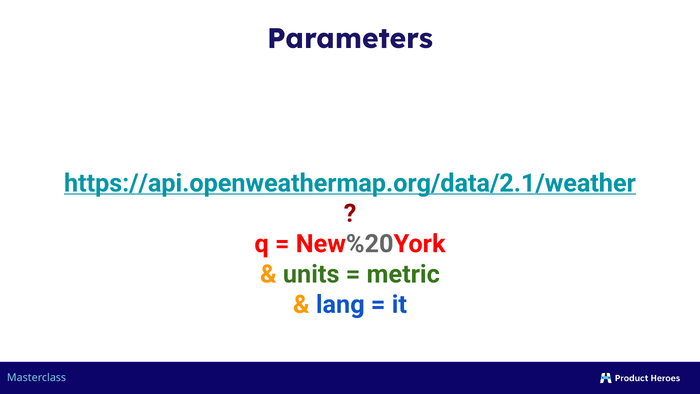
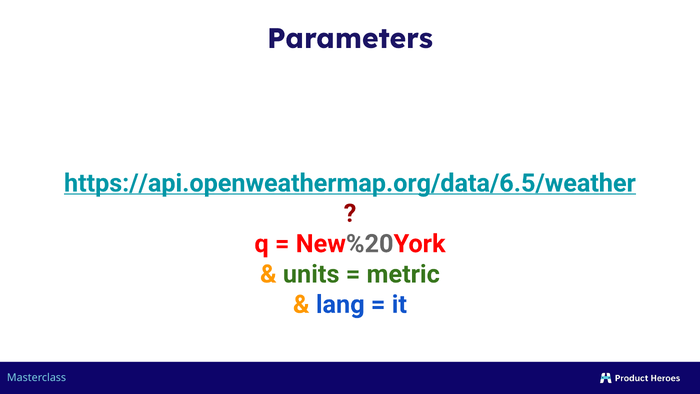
https://api.openweathermap.org/data/2.1/weather: https://api.openweathermap.org/data/2.1/weather -> https://api.openweathermap.org/data/6.5/weather
